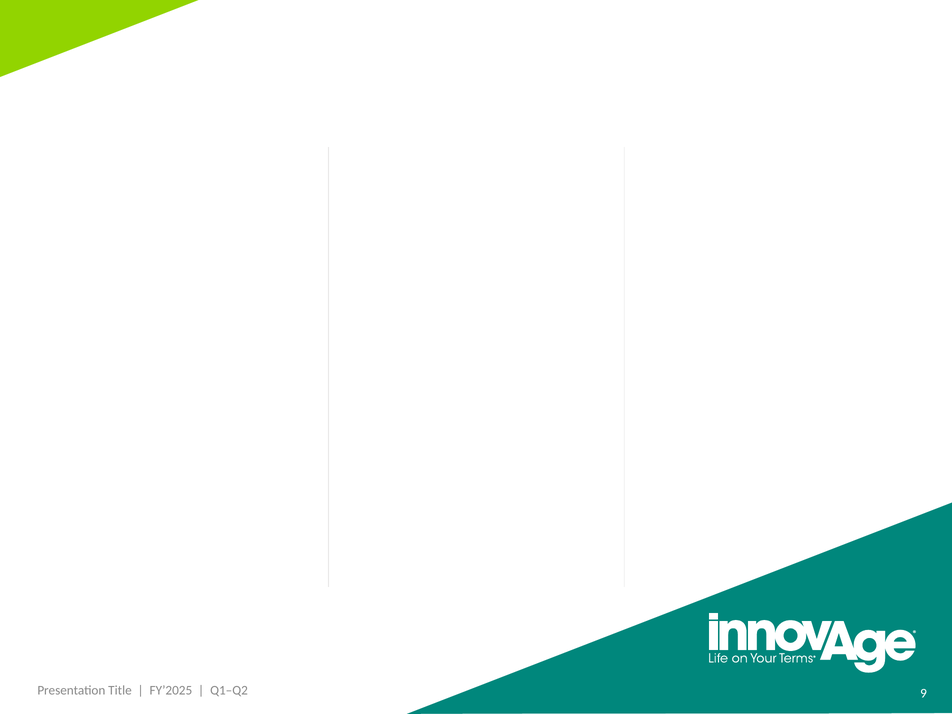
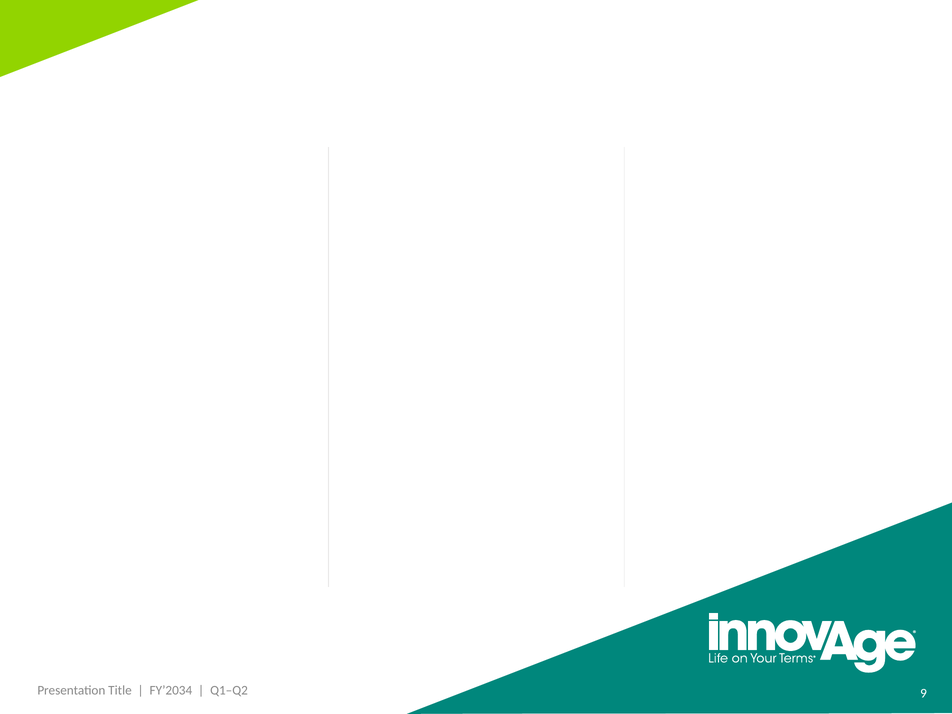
FY’2025: FY’2025 -> FY’2034
